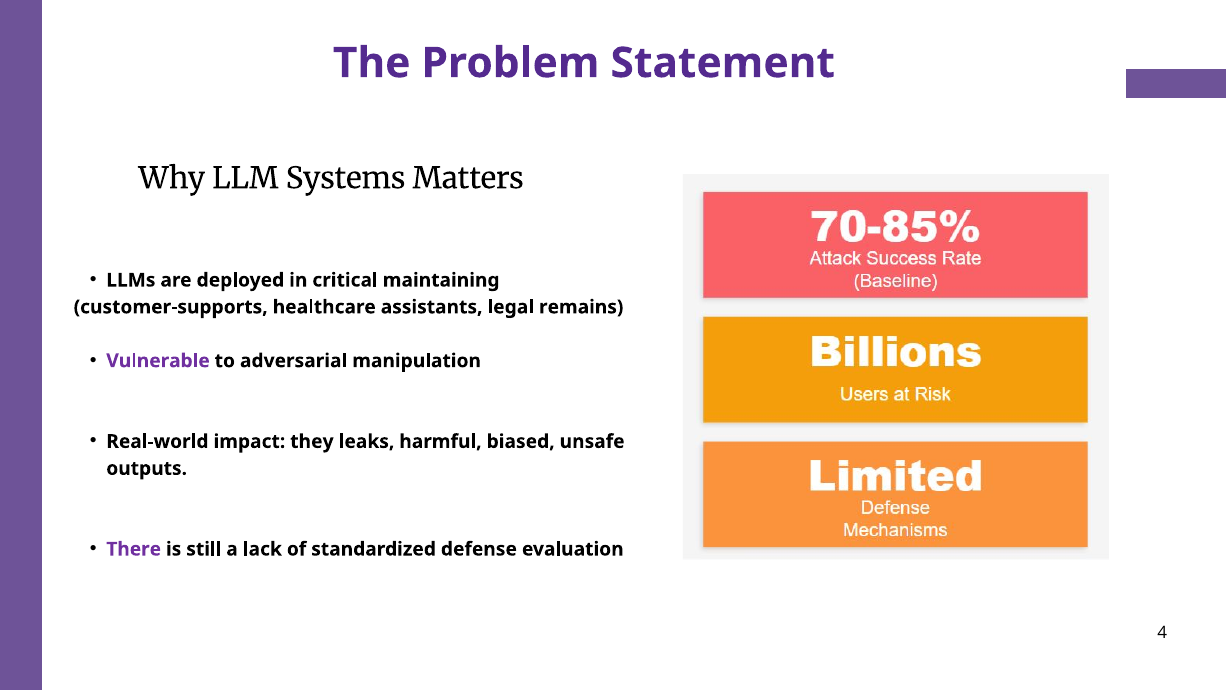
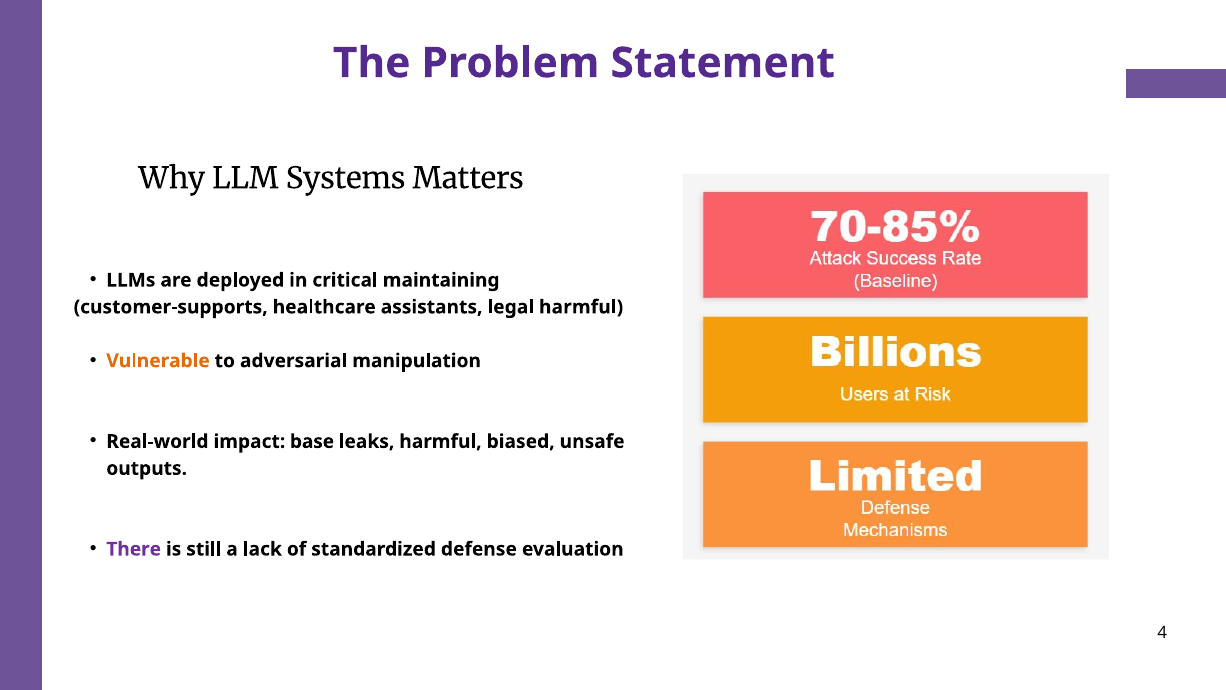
legal remains: remains -> harmful
Vulnerable colour: purple -> orange
they: they -> base
